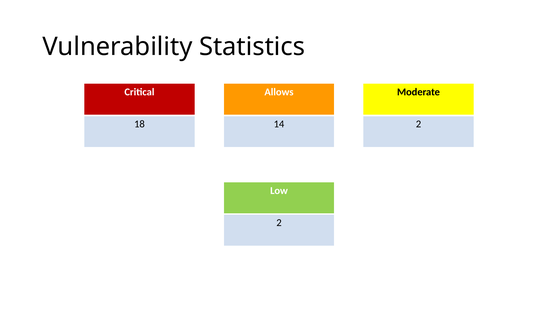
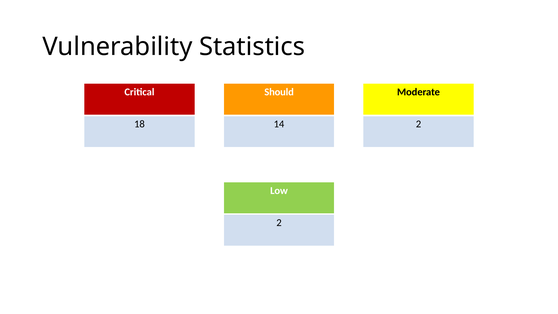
Allows: Allows -> Should
